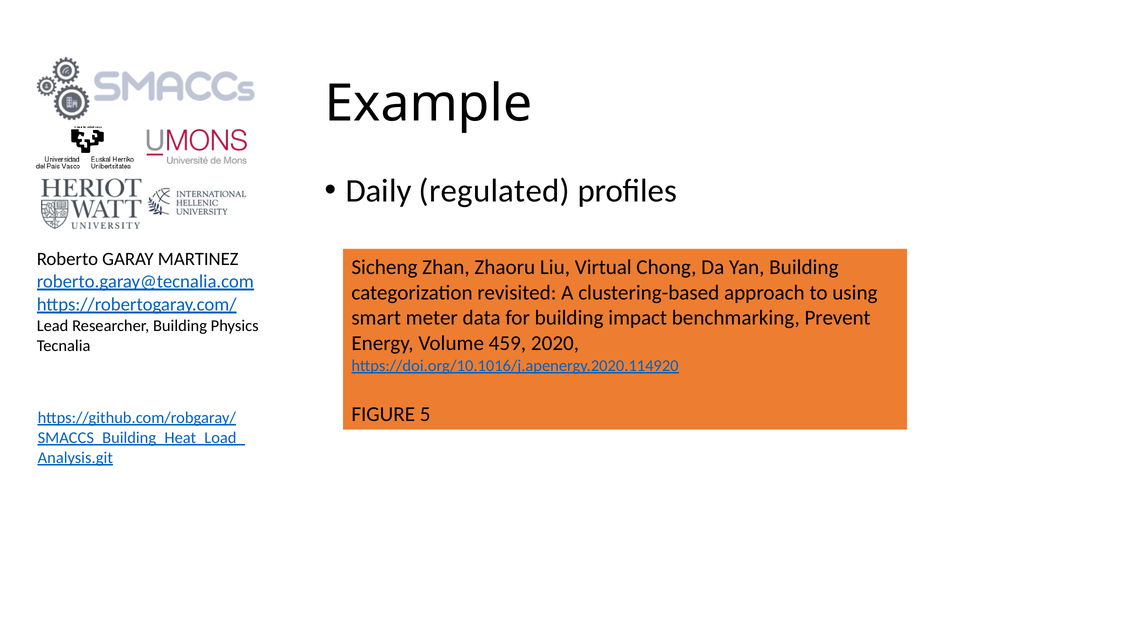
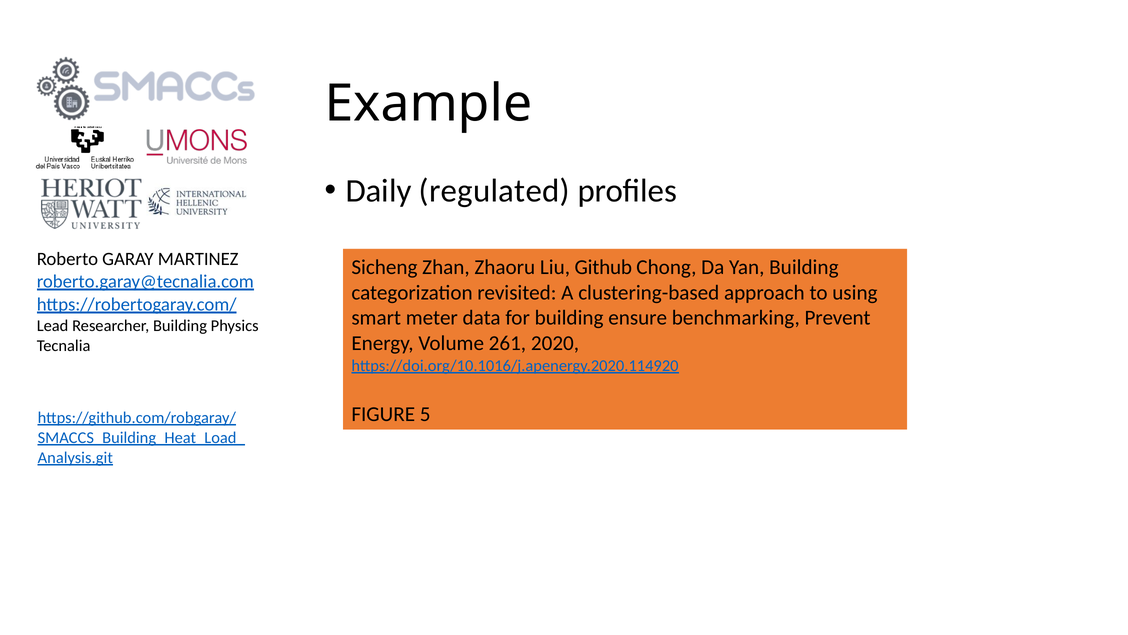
Virtual: Virtual -> Github
impact: impact -> ensure
459: 459 -> 261
